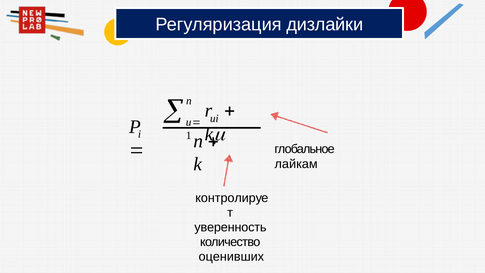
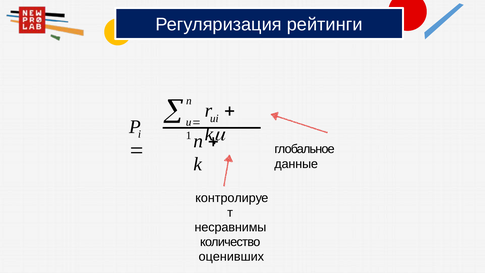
дизлайки: дизлайки -> рейтинги
лайкам: лайкам -> данные
уверенность: уверенность -> несравнимы
